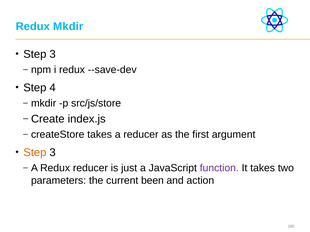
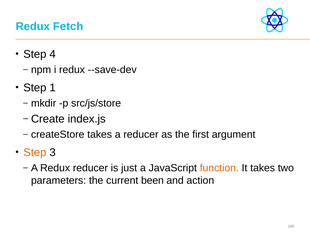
Redux Mkdir: Mkdir -> Fetch
3 at (53, 54): 3 -> 4
4: 4 -> 1
function colour: purple -> orange
